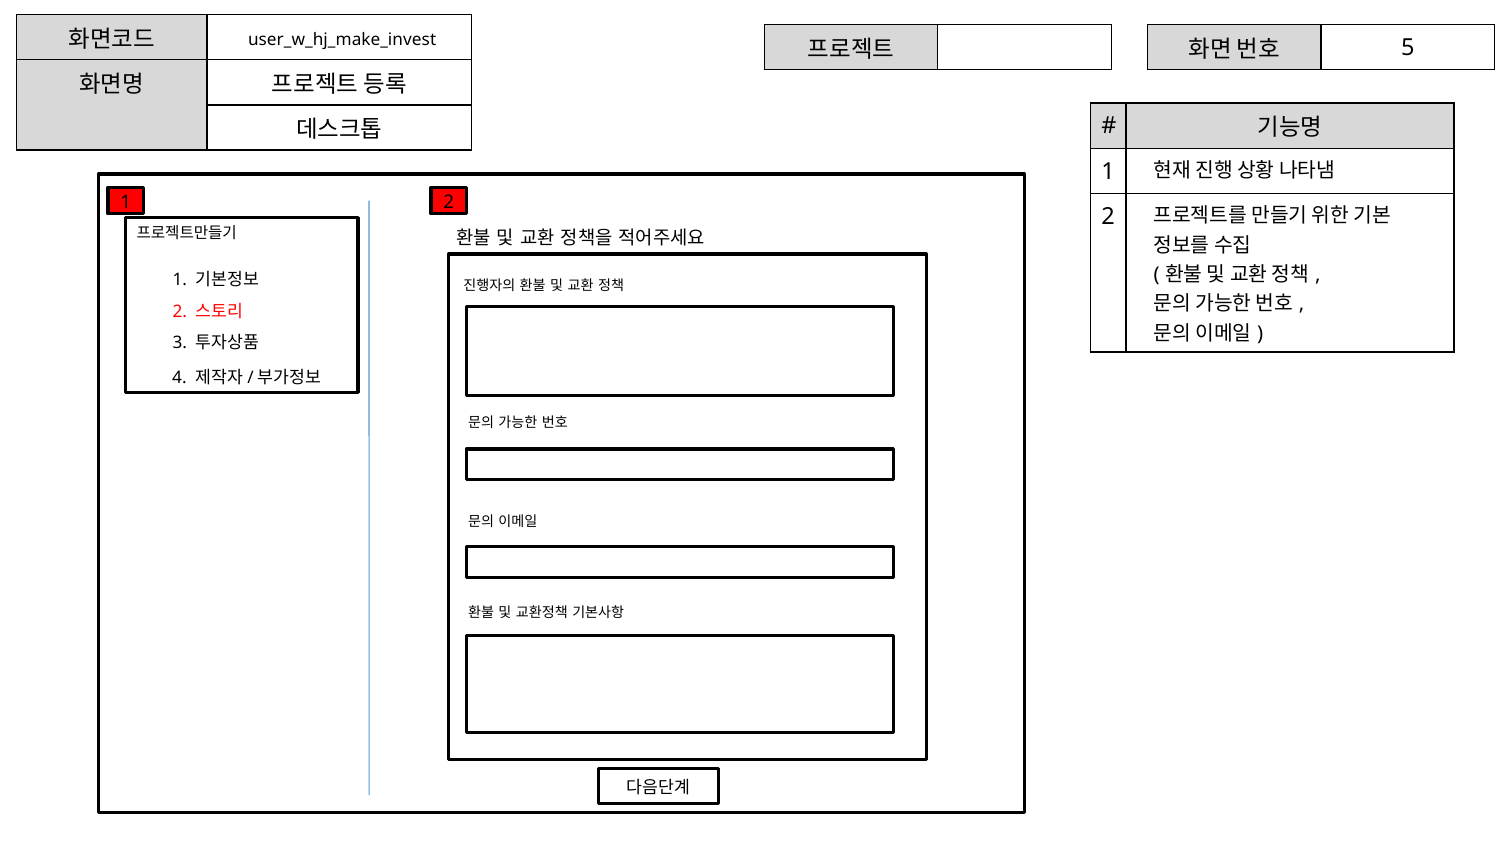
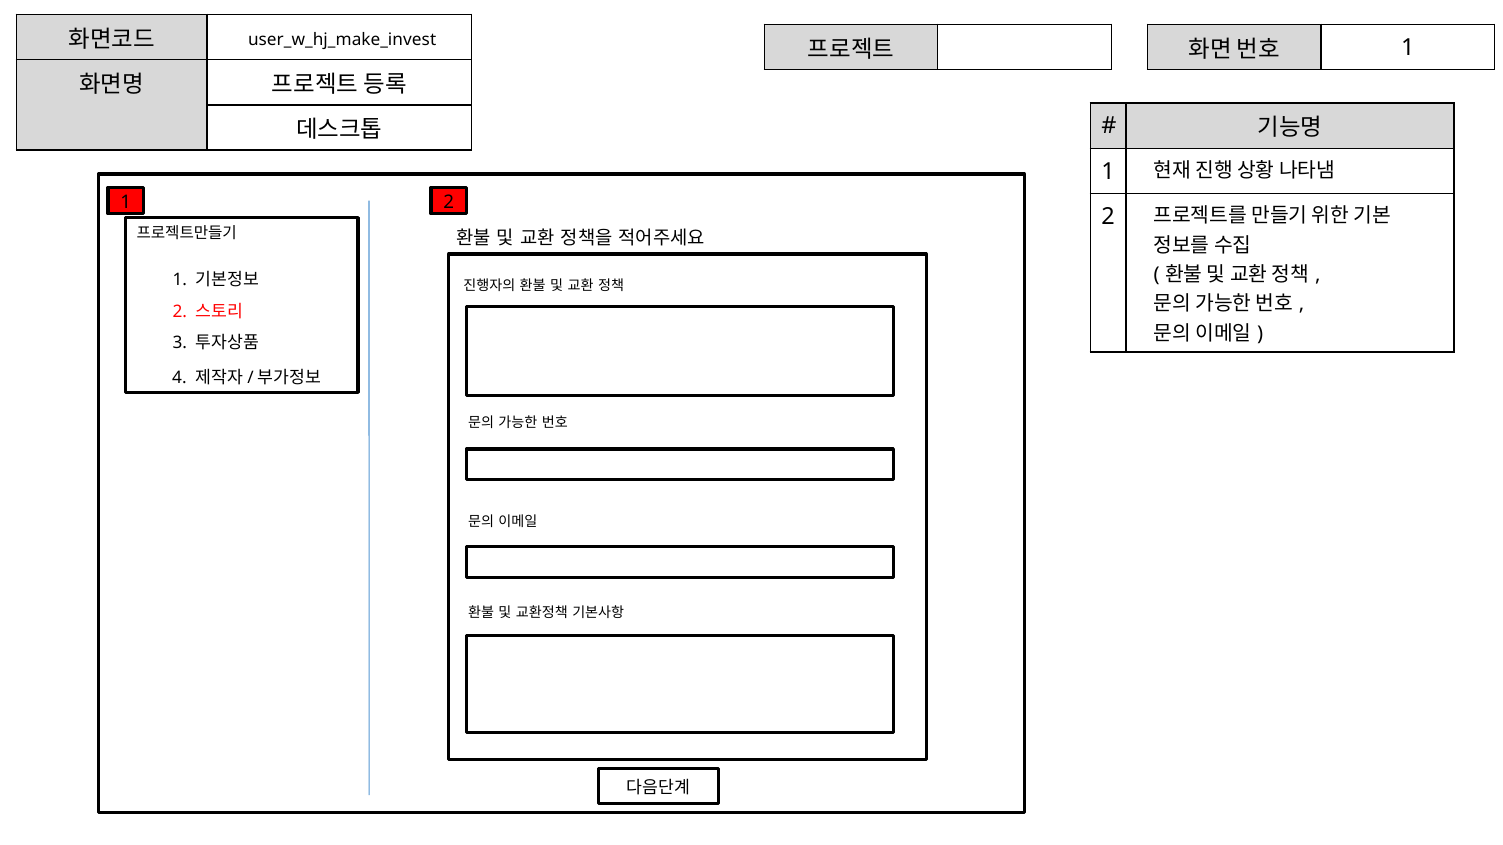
5 at (1408, 47): 5 -> 1
